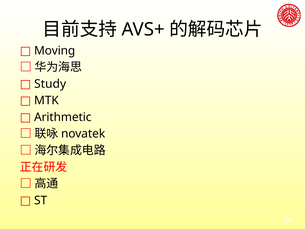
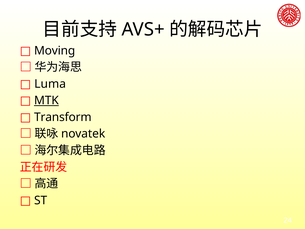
Study: Study -> Luma
MTK underline: none -> present
Arithmetic: Arithmetic -> Transform
